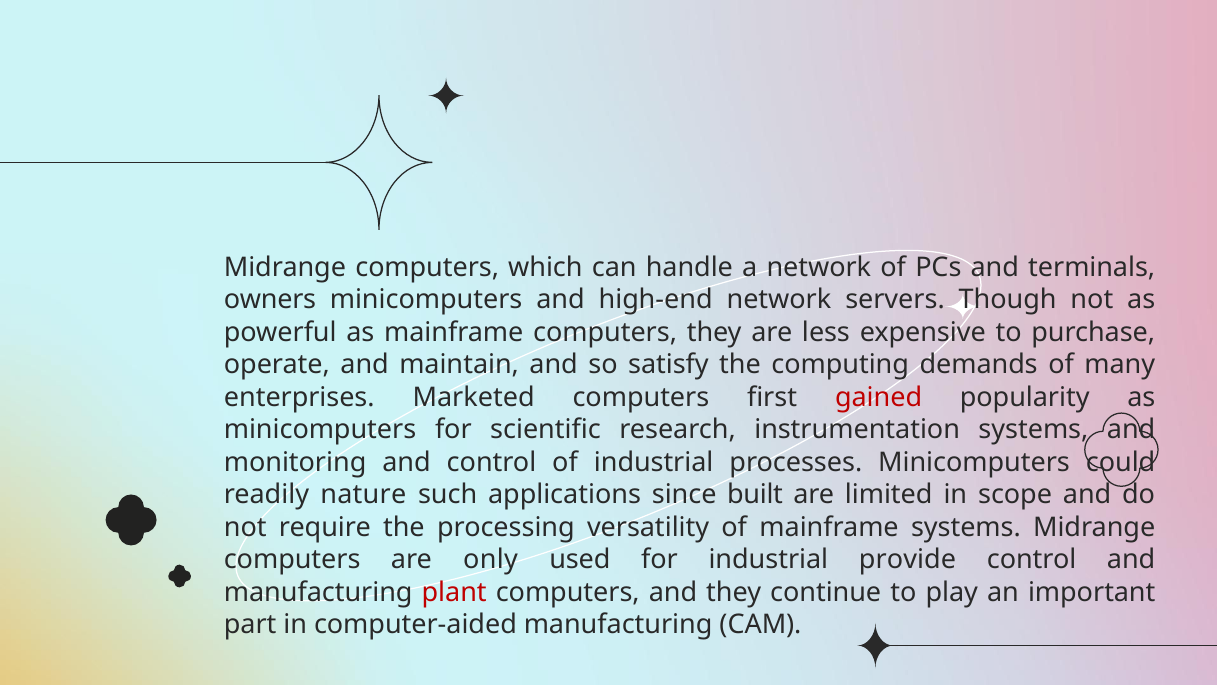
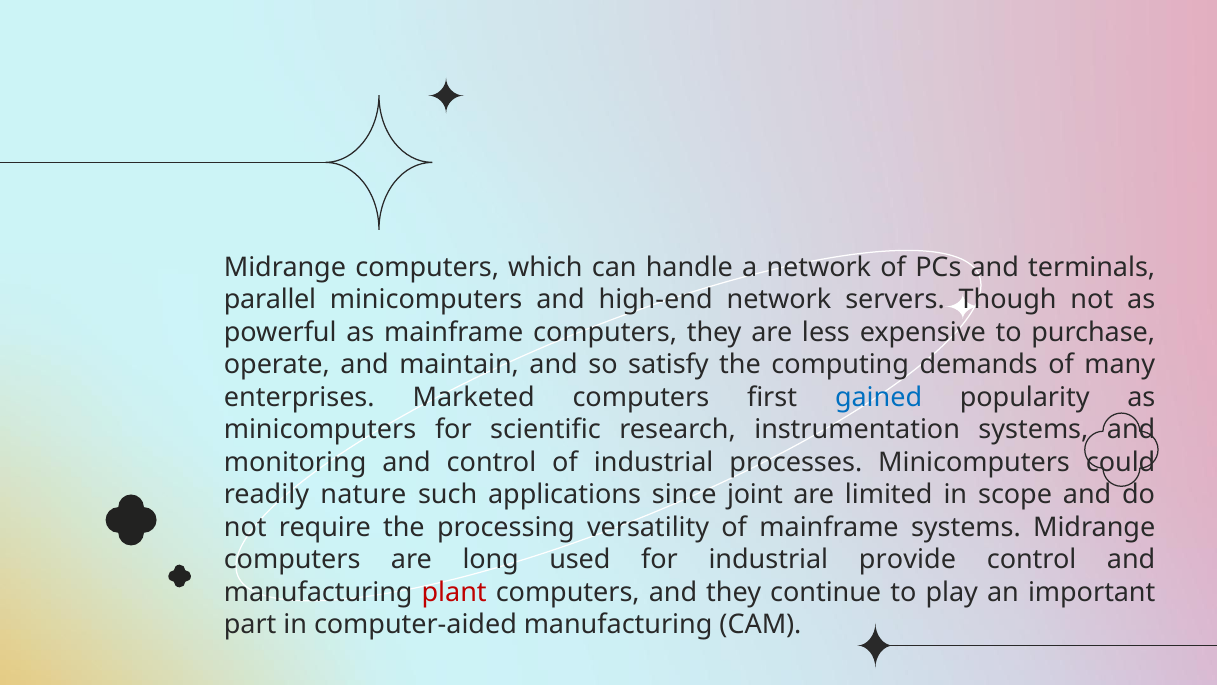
owners: owners -> parallel
gained colour: red -> blue
built: built -> joint
only: only -> long
